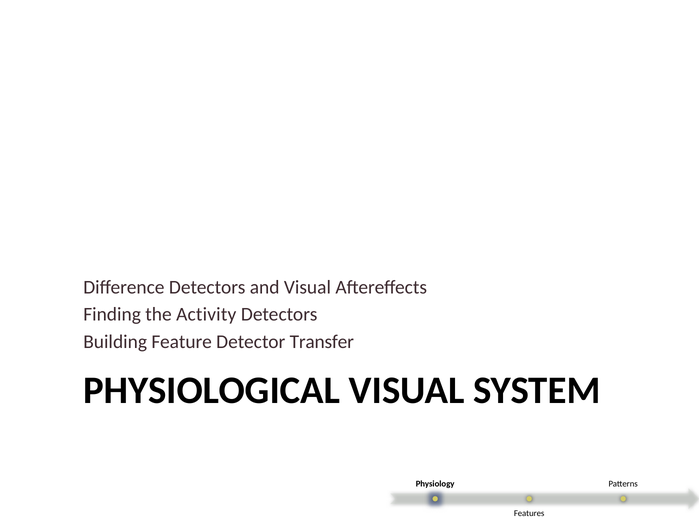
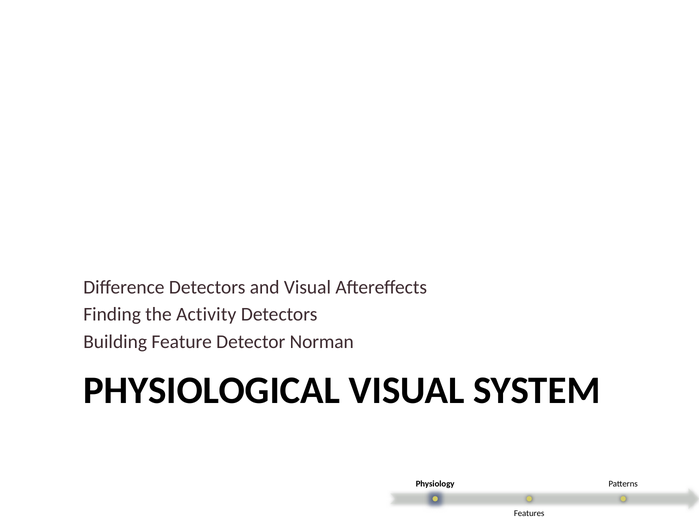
Transfer: Transfer -> Norman
